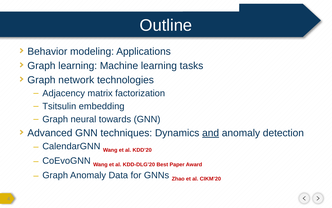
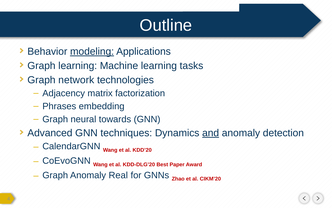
modeling underline: none -> present
Tsitsulin: Tsitsulin -> Phrases
Data: Data -> Real
